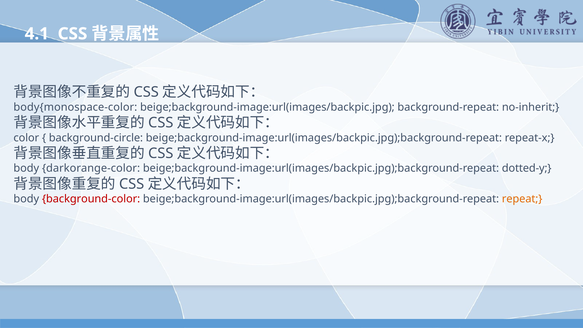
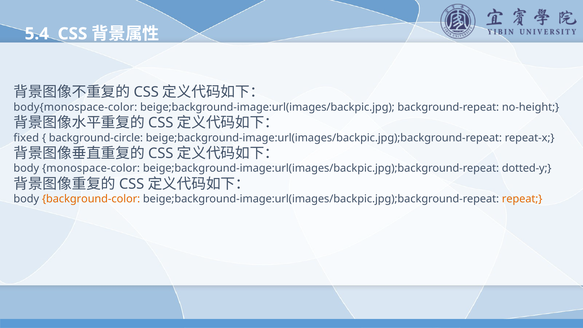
4.1: 4.1 -> 5.4
no-inherit: no-inherit -> no-height
color: color -> fixed
darkorange-color: darkorange-color -> monospace-color
background-color colour: red -> orange
